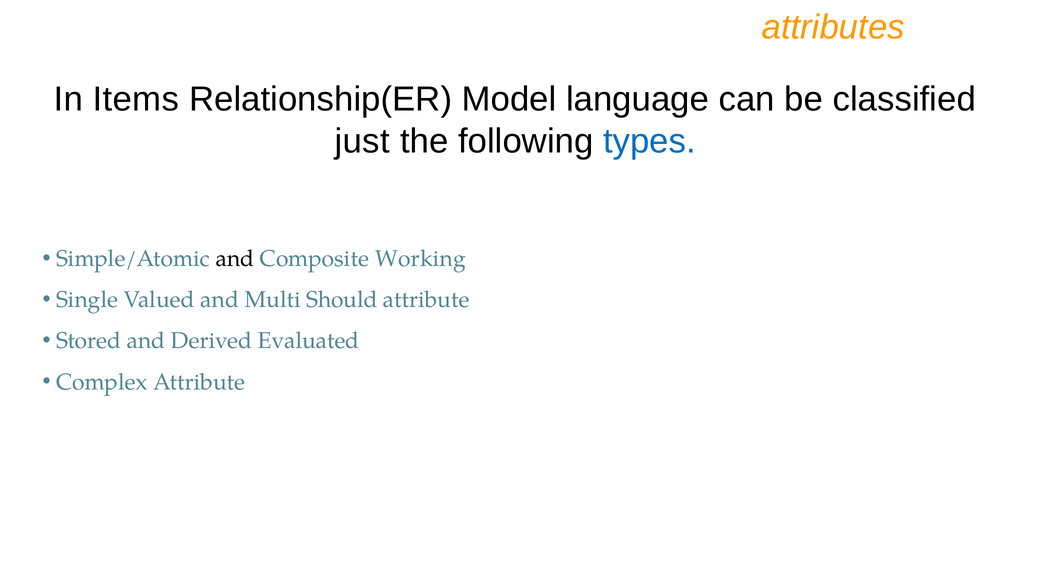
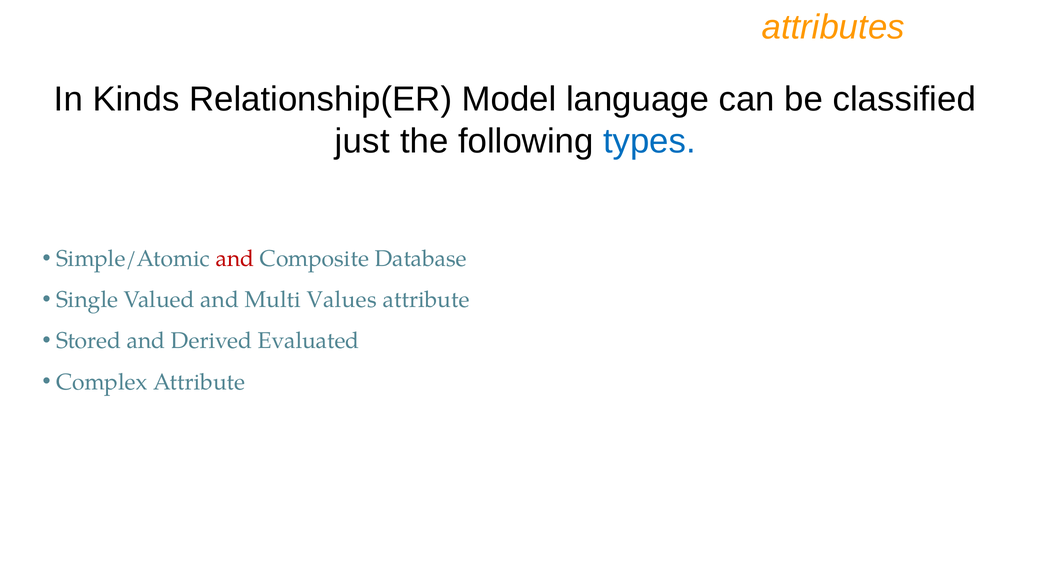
Items: Items -> Kinds
and at (235, 259) colour: black -> red
Working: Working -> Database
Should: Should -> Values
